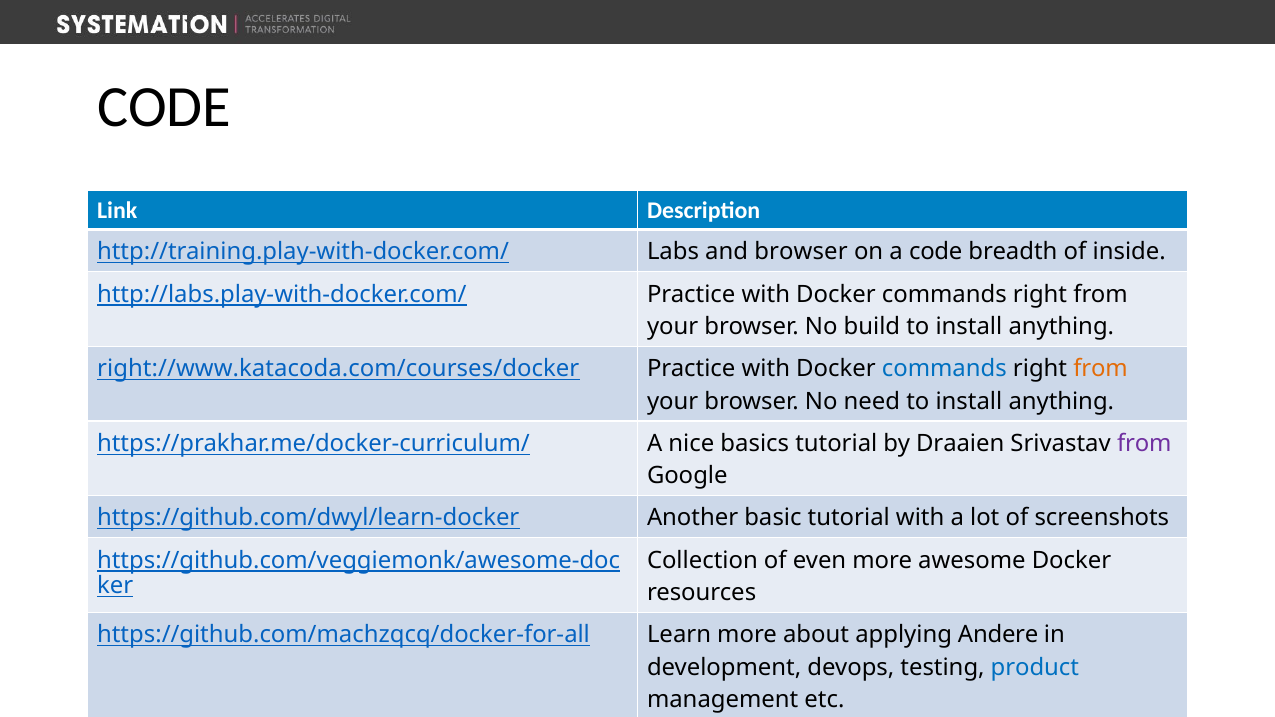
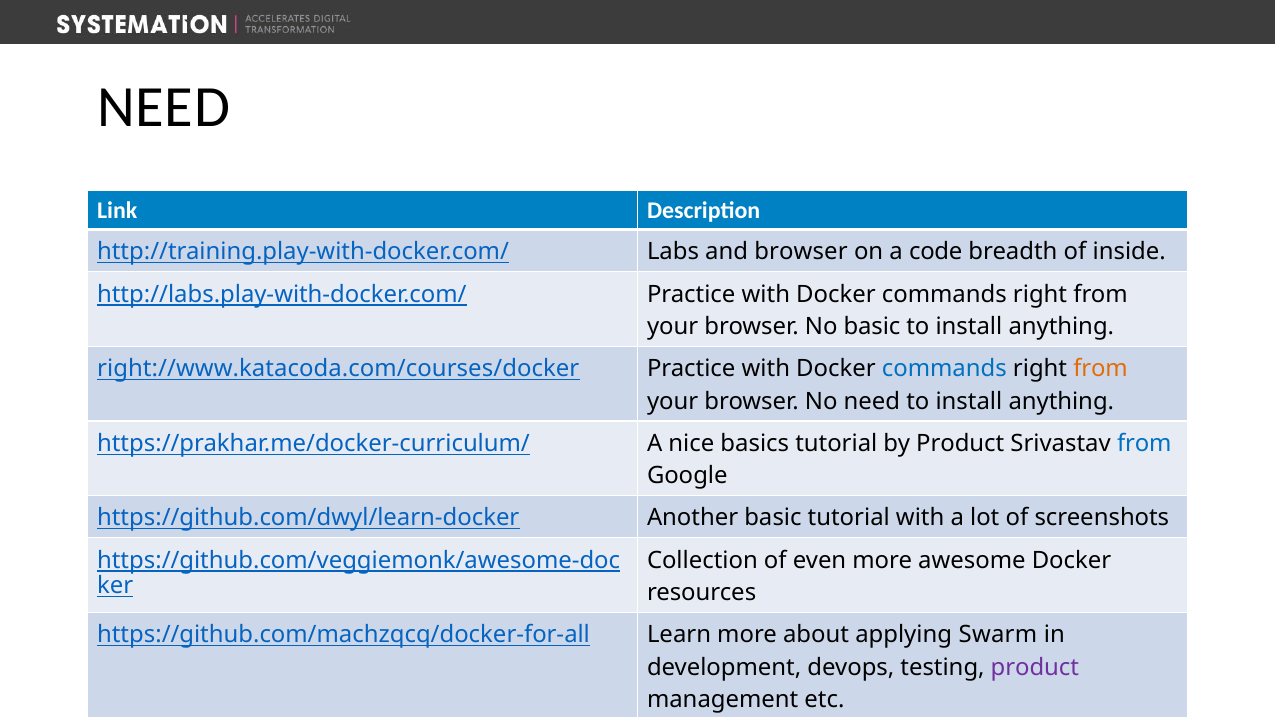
CODE at (164, 107): CODE -> NEED
No build: build -> basic
by Draaien: Draaien -> Product
from at (1144, 444) colour: purple -> blue
Andere: Andere -> Swarm
product at (1035, 667) colour: blue -> purple
